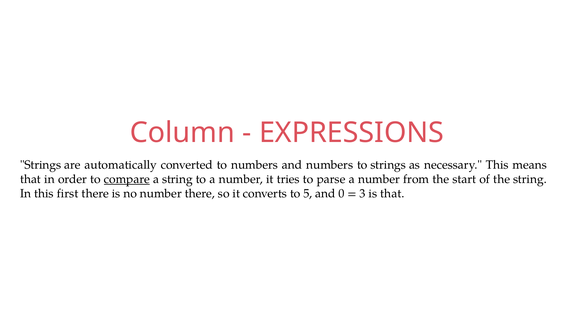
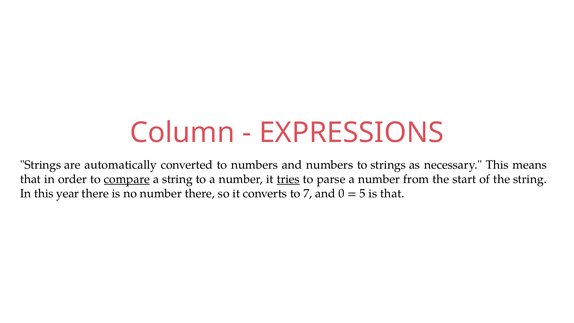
tries underline: none -> present
first: first -> year
5: 5 -> 7
3: 3 -> 5
